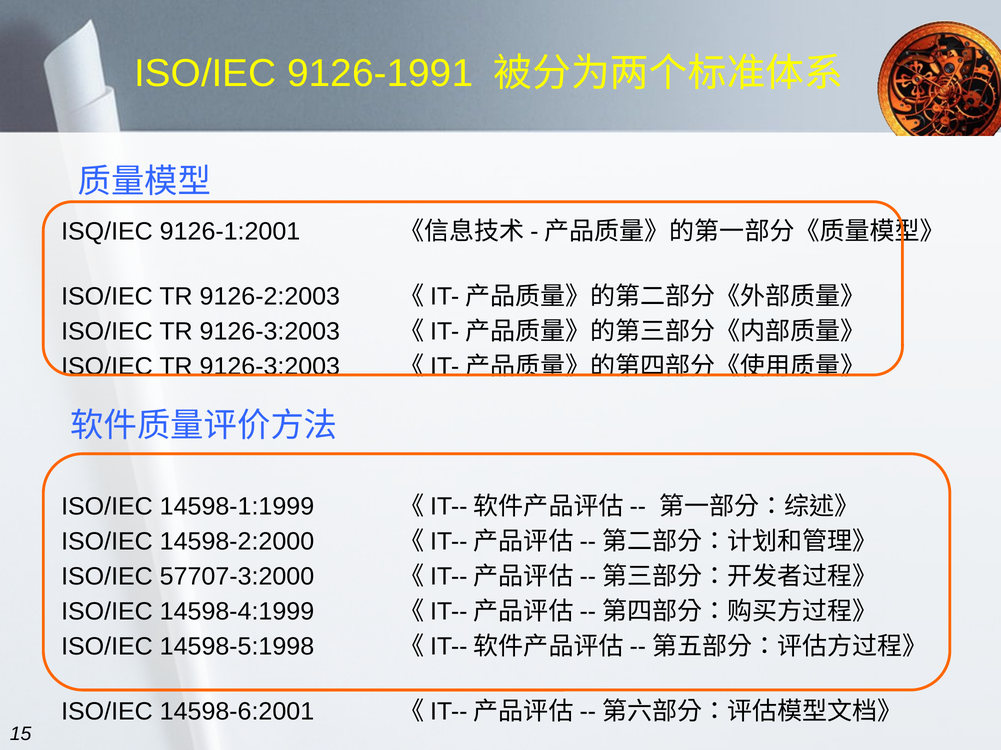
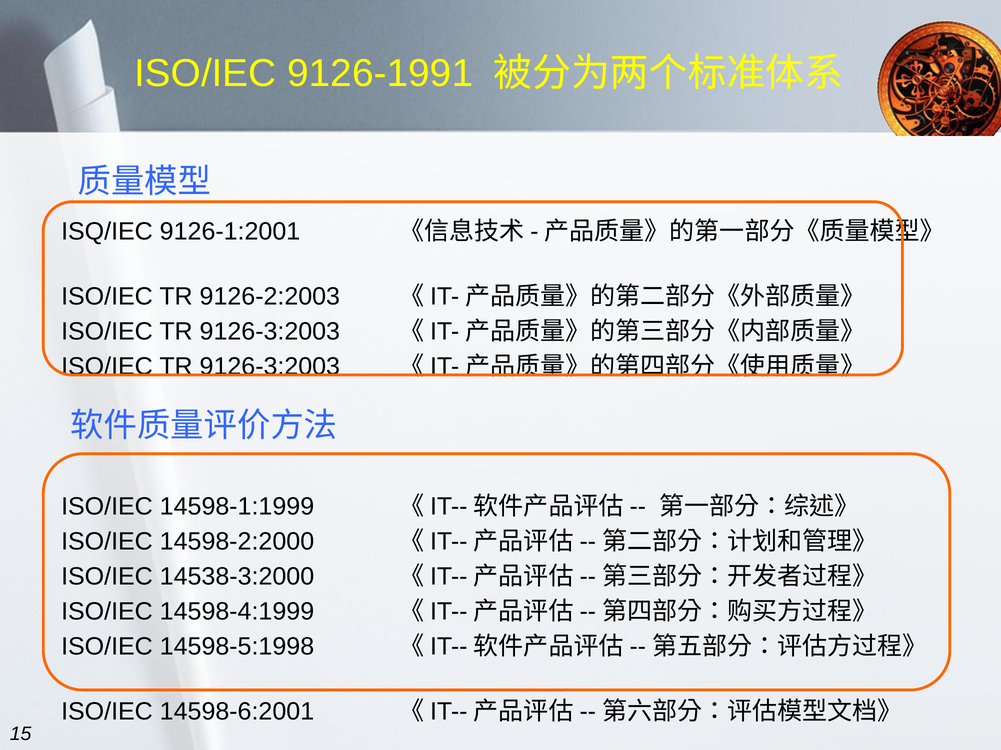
57707-3:2000: 57707-3:2000 -> 14538-3:2000
